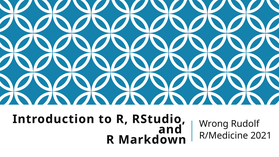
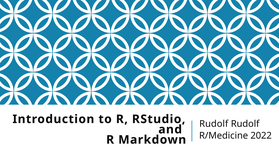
Wrong at (214, 124): Wrong -> Rudolf
2021: 2021 -> 2022
